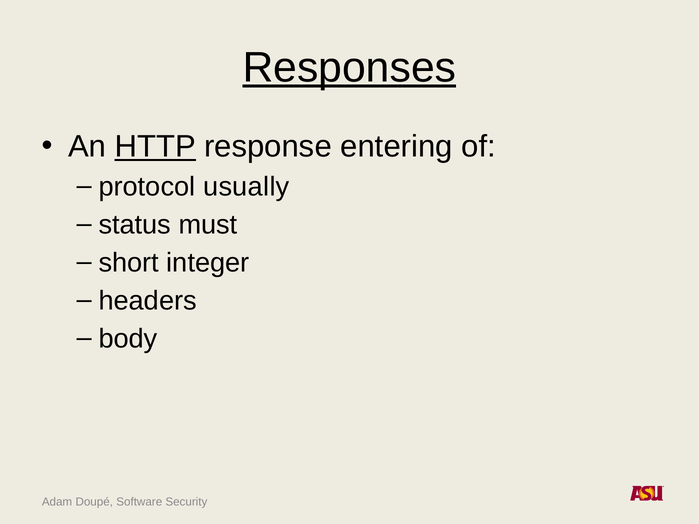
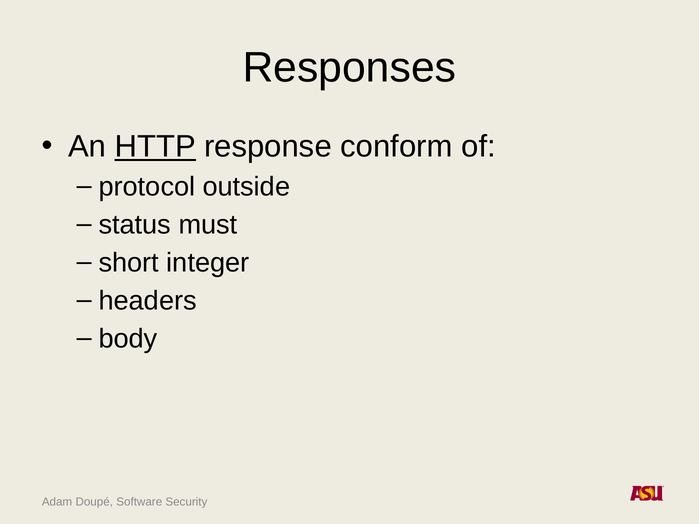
Responses underline: present -> none
entering: entering -> conform
usually: usually -> outside
